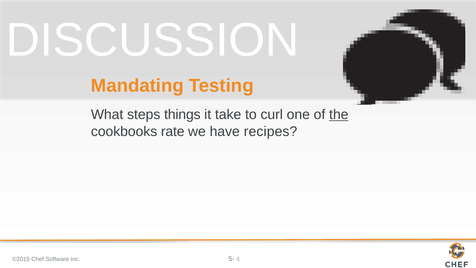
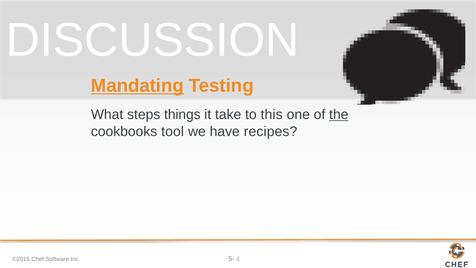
Mandating underline: none -> present
curl: curl -> this
rate: rate -> tool
